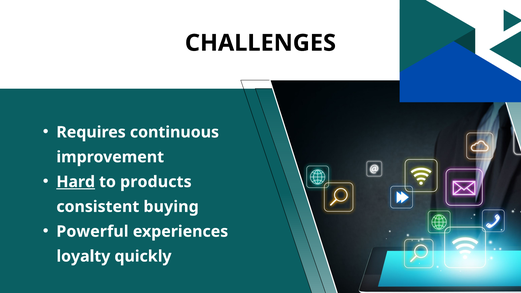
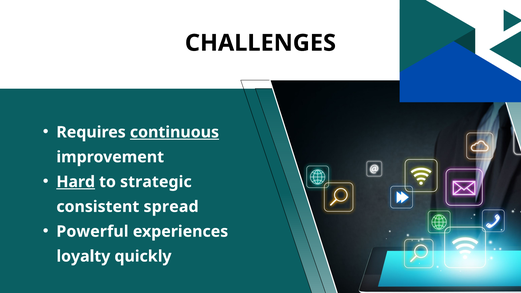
continuous underline: none -> present
products: products -> strategic
buying: buying -> spread
